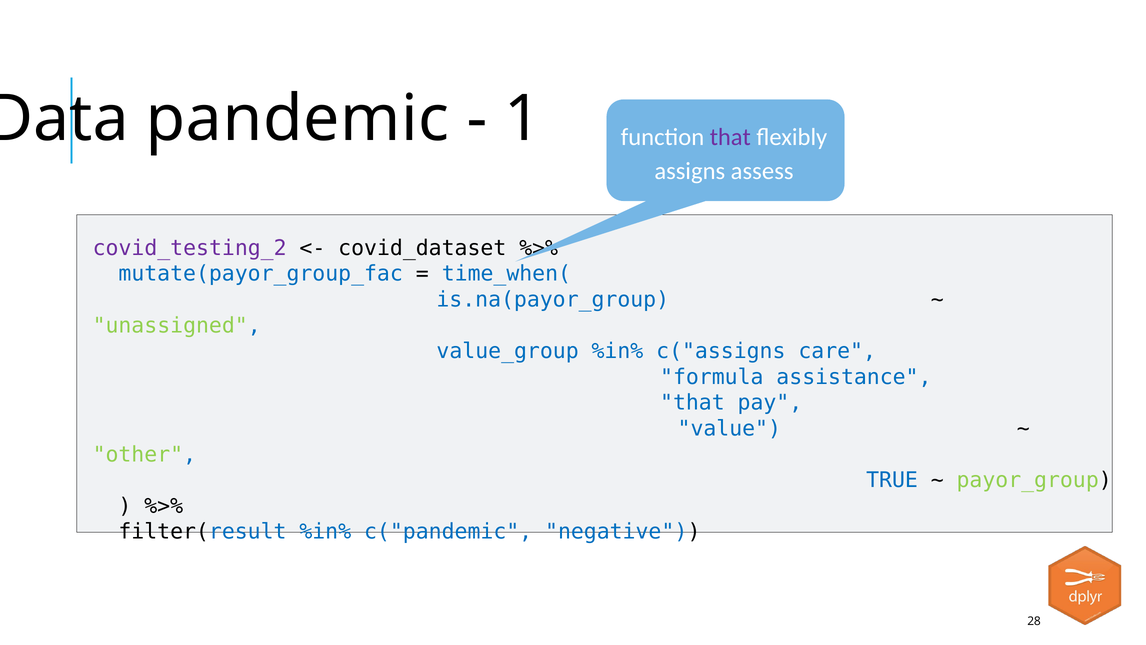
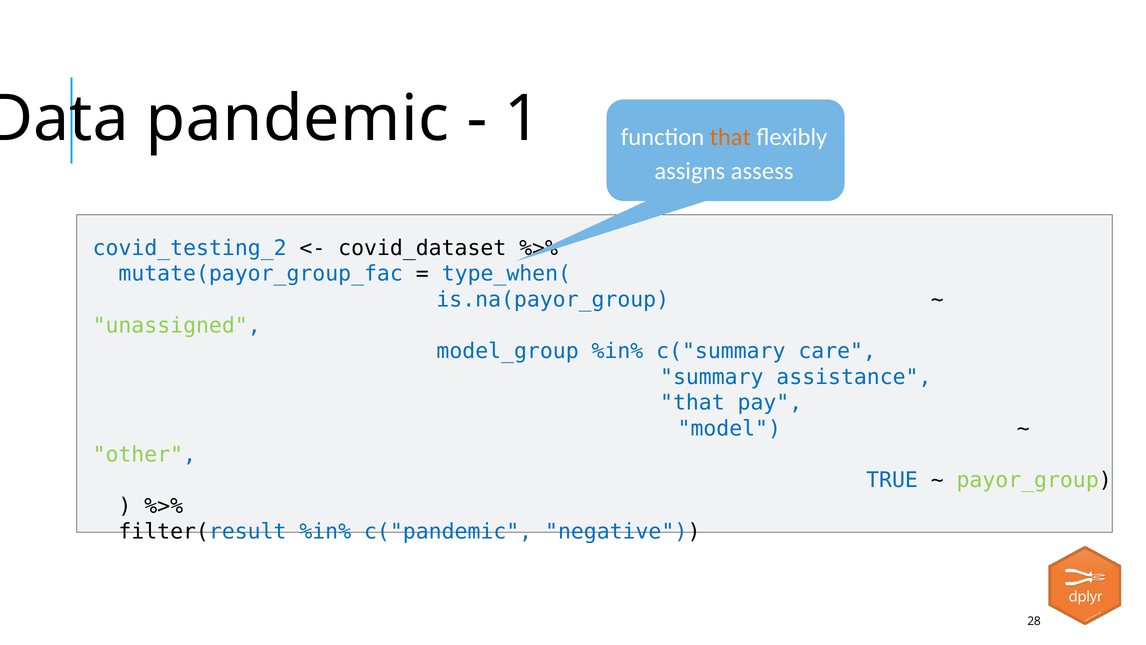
that at (730, 137) colour: purple -> orange
covid_testing_2 colour: purple -> blue
time_when(: time_when( -> type_when(
value_group: value_group -> model_group
c("assigns: c("assigns -> c("summary
formula: formula -> summary
value: value -> model
